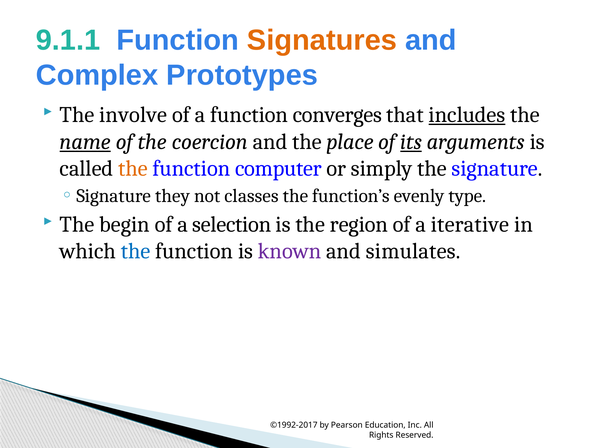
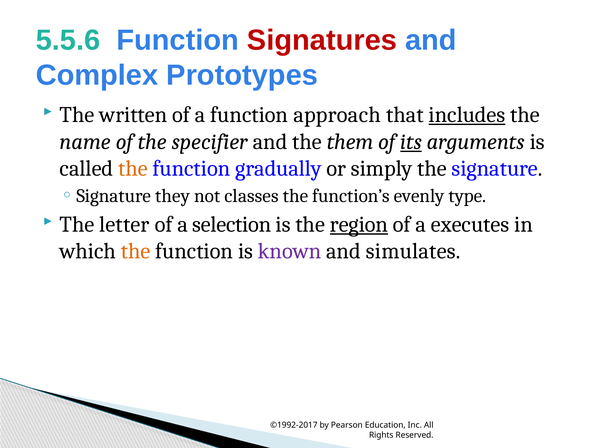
9.1.1: 9.1.1 -> 5.5.6
Signatures colour: orange -> red
involve: involve -> written
converges: converges -> approach
name underline: present -> none
coercion: coercion -> specifier
place: place -> them
computer: computer -> gradually
begin: begin -> letter
region underline: none -> present
iterative: iterative -> executes
the at (136, 251) colour: blue -> orange
